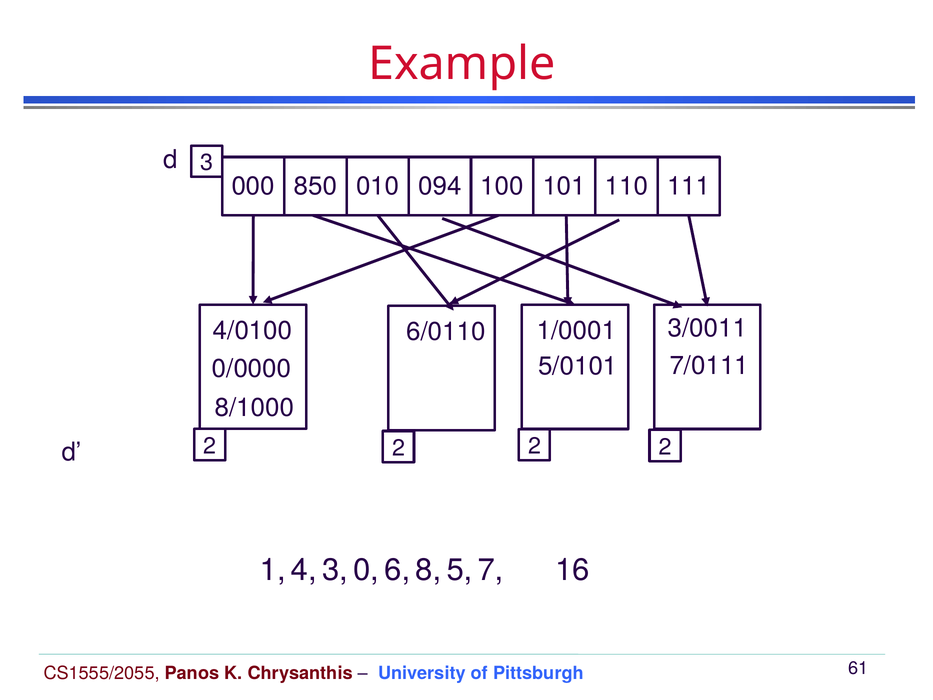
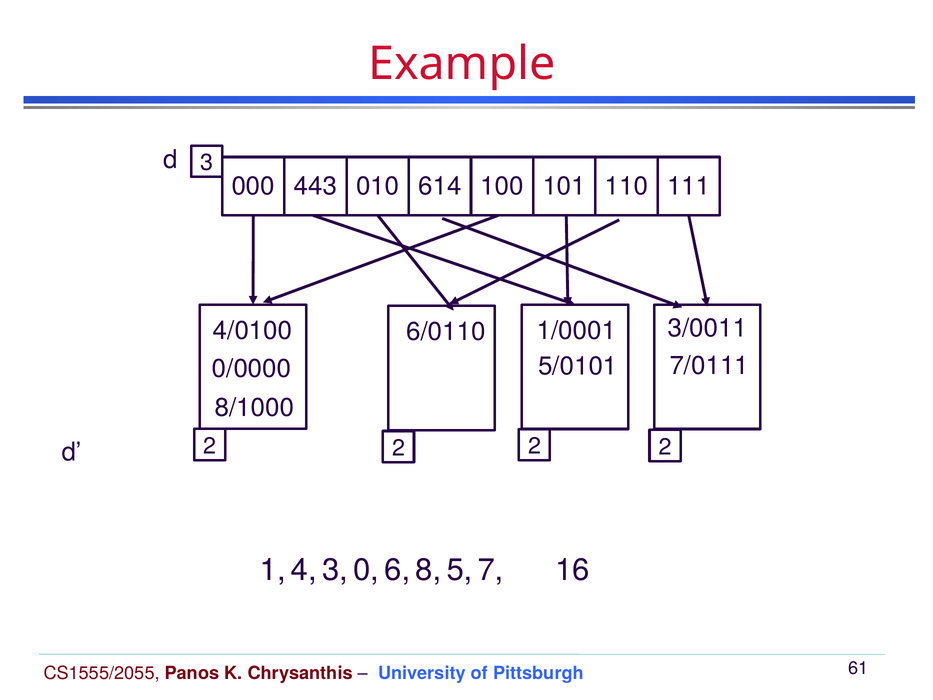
850: 850 -> 443
094: 094 -> 614
